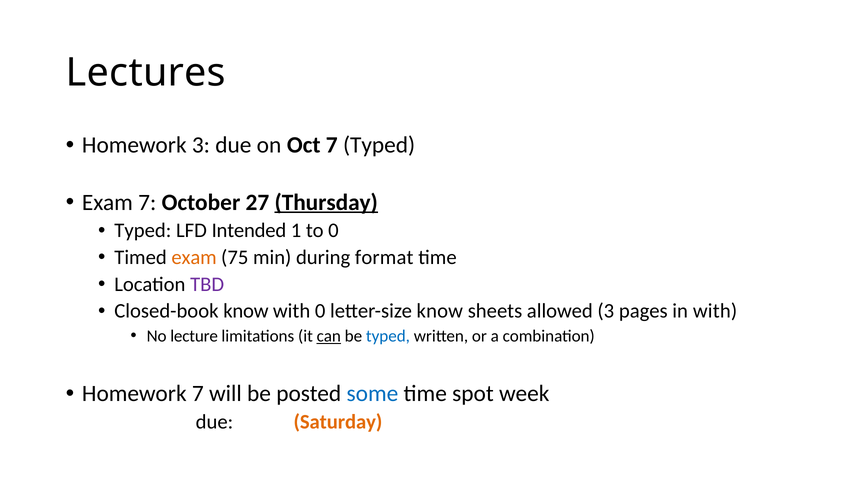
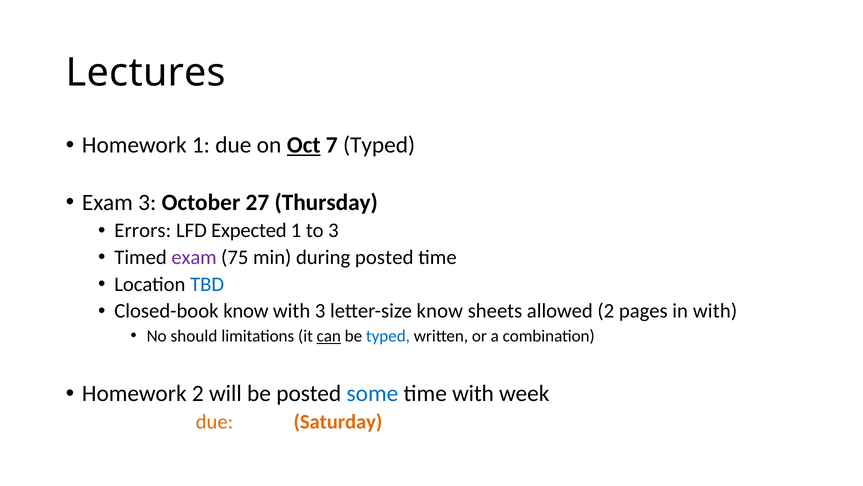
Homework 3: 3 -> 1
Oct underline: none -> present
Exam 7: 7 -> 3
Thursday underline: present -> none
Typed at (143, 230): Typed -> Errors
LFD Intended: Intended -> Expected
to 0: 0 -> 3
exam at (194, 257) colour: orange -> purple
during format: format -> posted
TBD colour: purple -> blue
with 0: 0 -> 3
allowed 3: 3 -> 2
lecture: lecture -> should
Homework 7: 7 -> 2
time spot: spot -> with
due at (214, 422) colour: black -> orange
